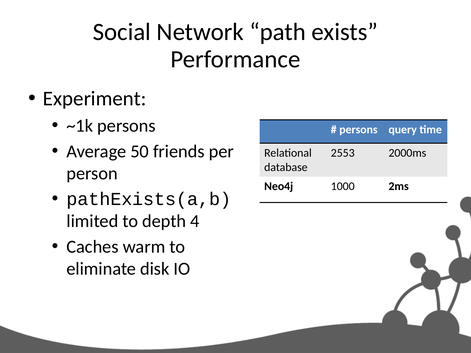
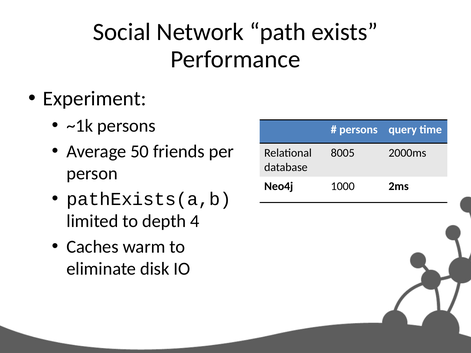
2553: 2553 -> 8005
